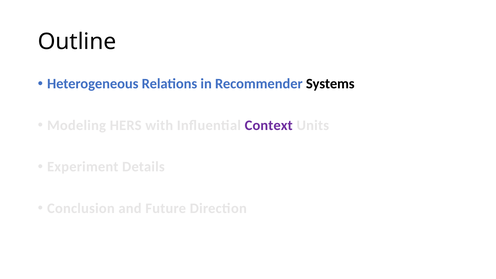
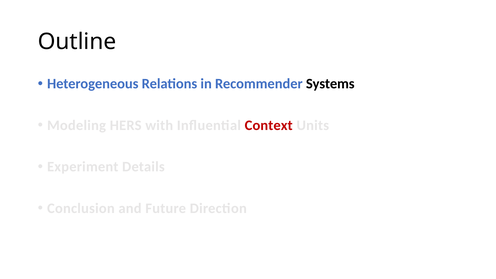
Context colour: purple -> red
